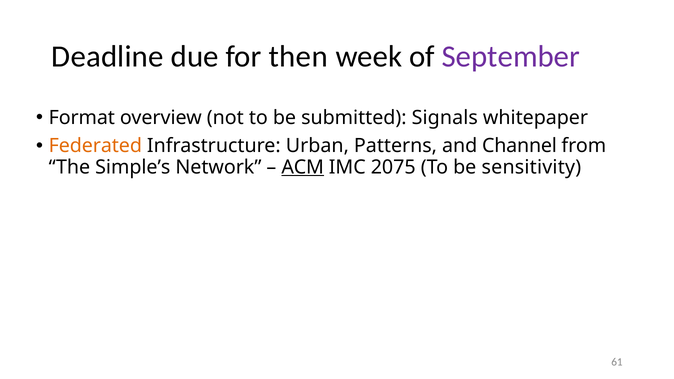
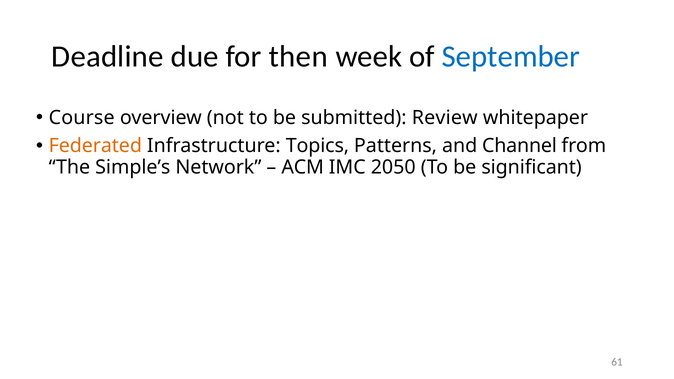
September colour: purple -> blue
Format: Format -> Course
Signals: Signals -> Review
Urban: Urban -> Topics
ACM underline: present -> none
2075: 2075 -> 2050
sensitivity: sensitivity -> significant
